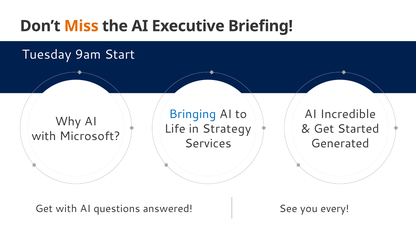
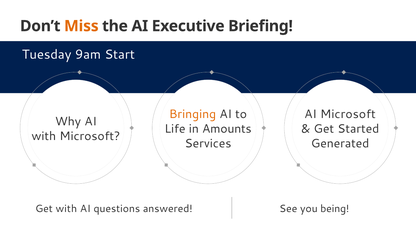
Bringing colour: blue -> orange
AI Incredible: Incredible -> Microsoft
Strategy: Strategy -> Amounts
every: every -> being
